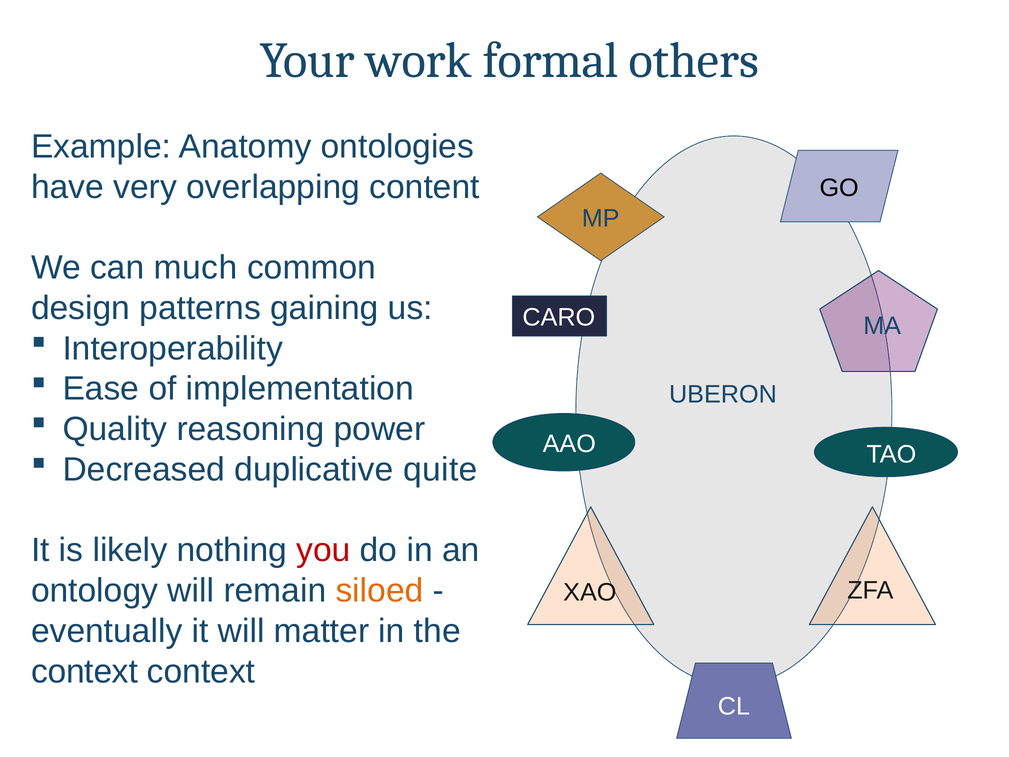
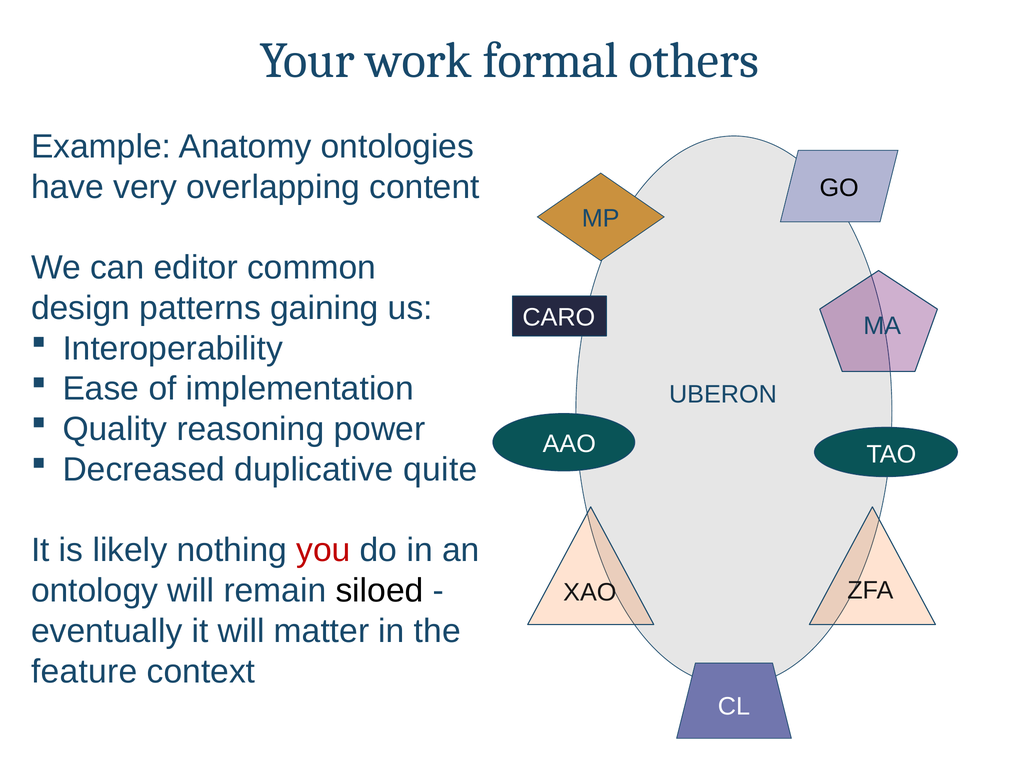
much: much -> editor
siloed colour: orange -> black
context at (84, 671): context -> feature
